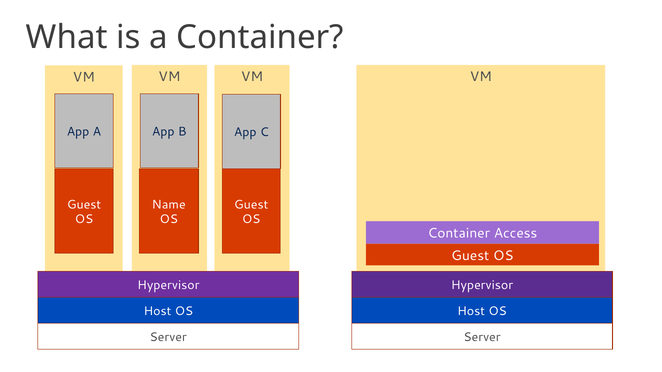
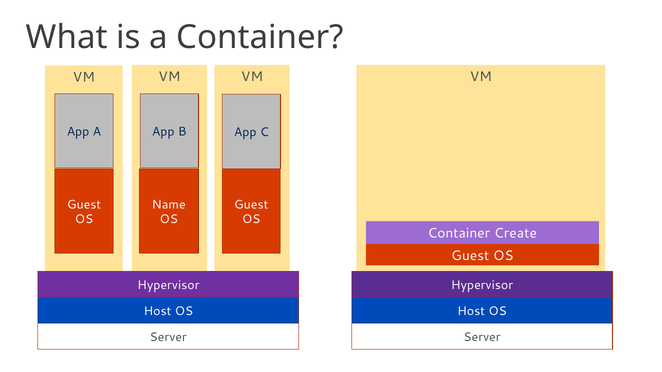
Access: Access -> Create
